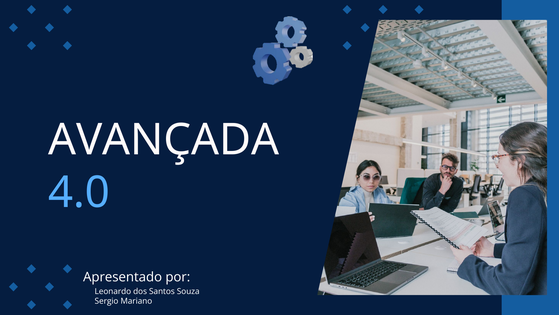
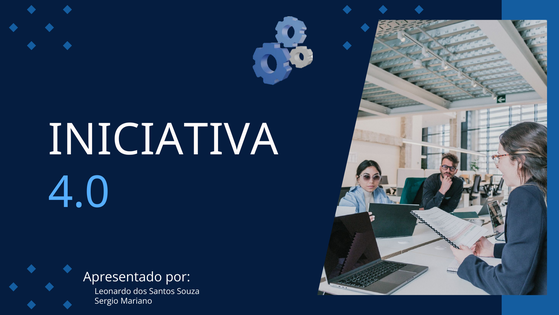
AVANÇADA: AVANÇADA -> INICIATIVA
